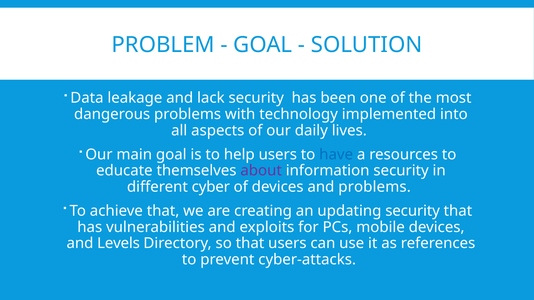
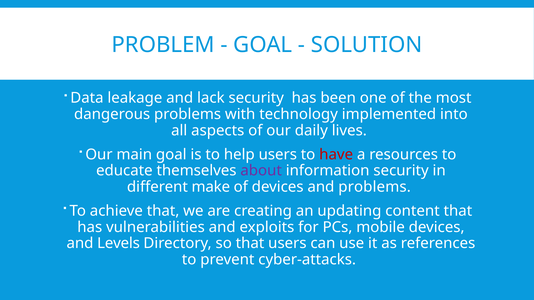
have colour: blue -> red
cyber: cyber -> make
updating security: security -> content
